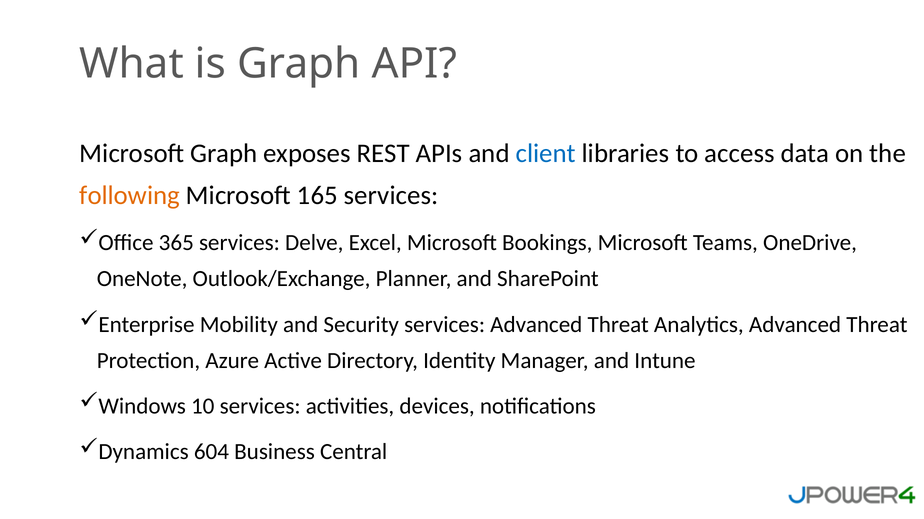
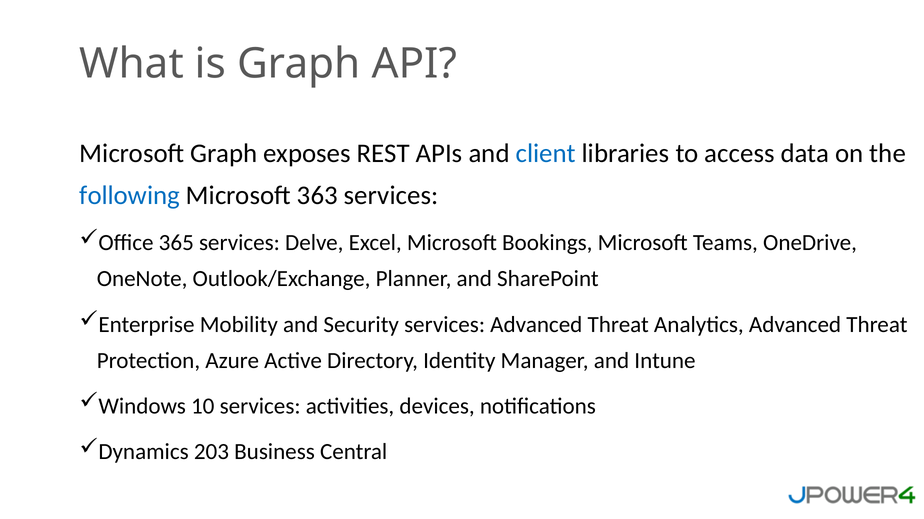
following colour: orange -> blue
165: 165 -> 363
604: 604 -> 203
